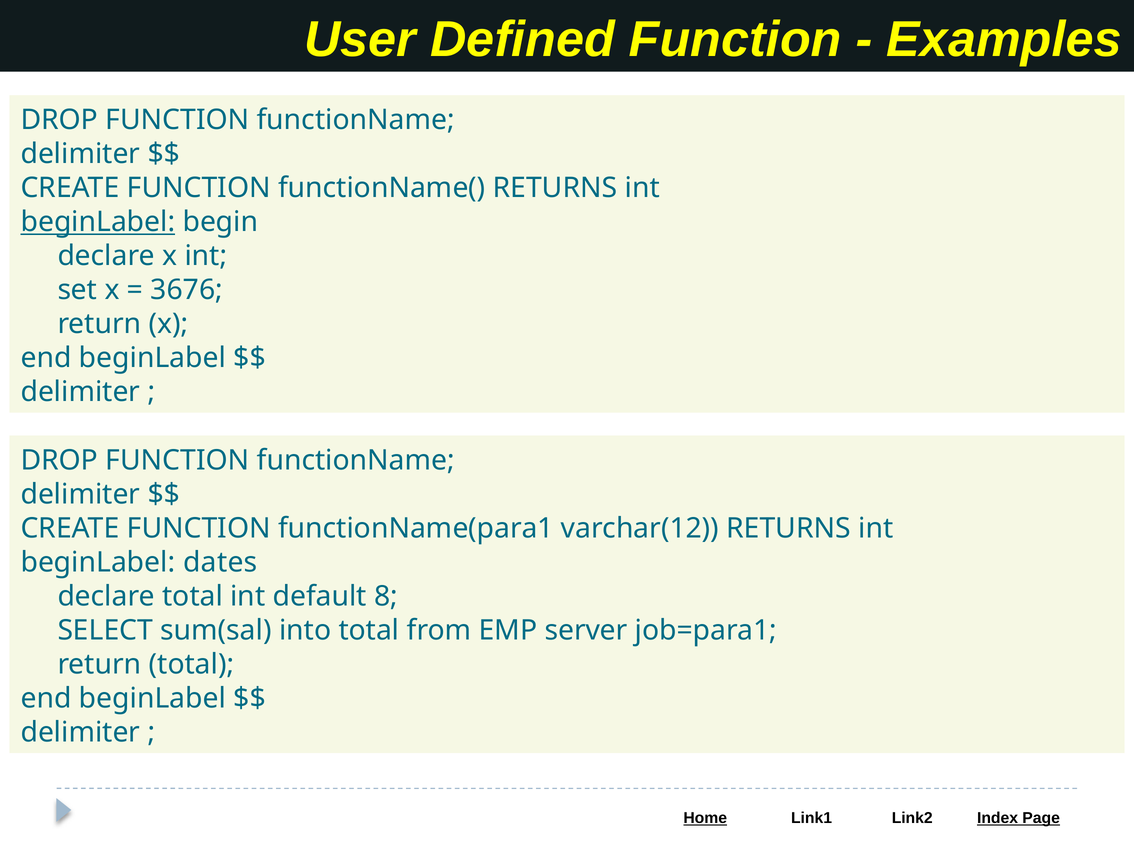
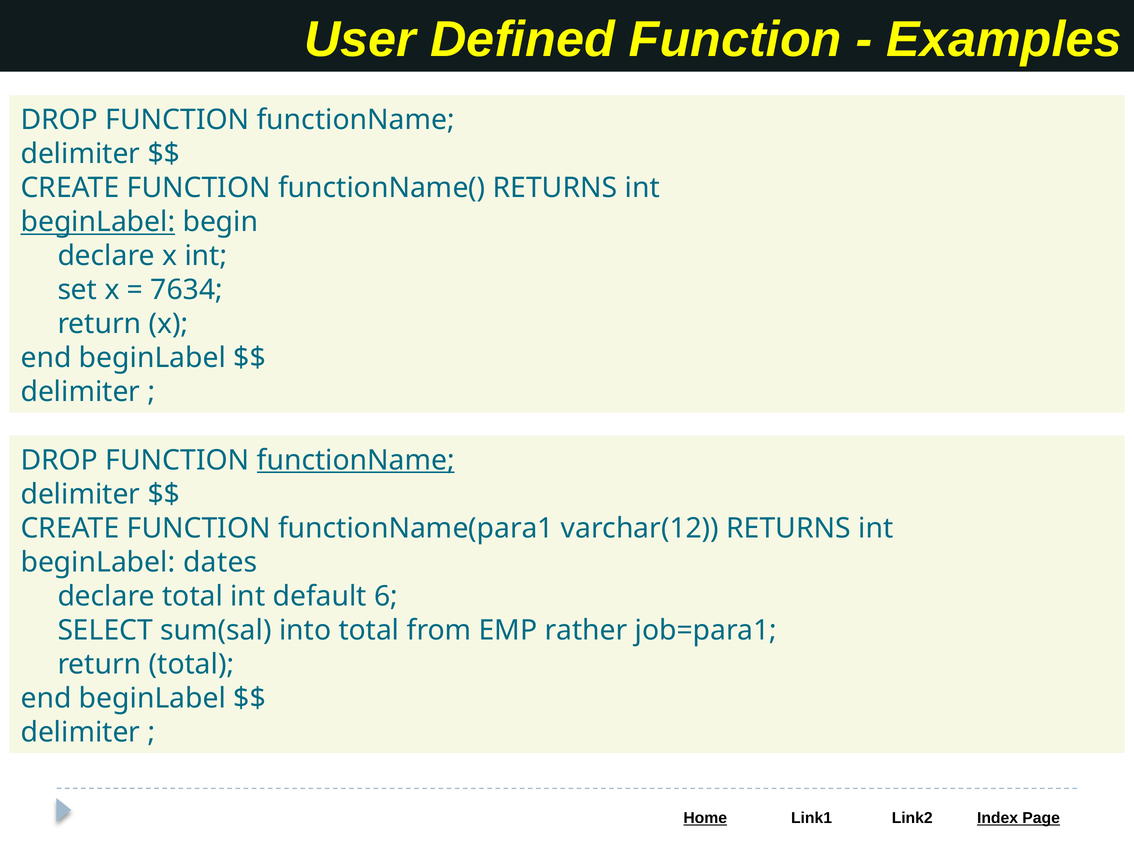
3676: 3676 -> 7634
functionName at (356, 460) underline: none -> present
8: 8 -> 6
server: server -> rather
